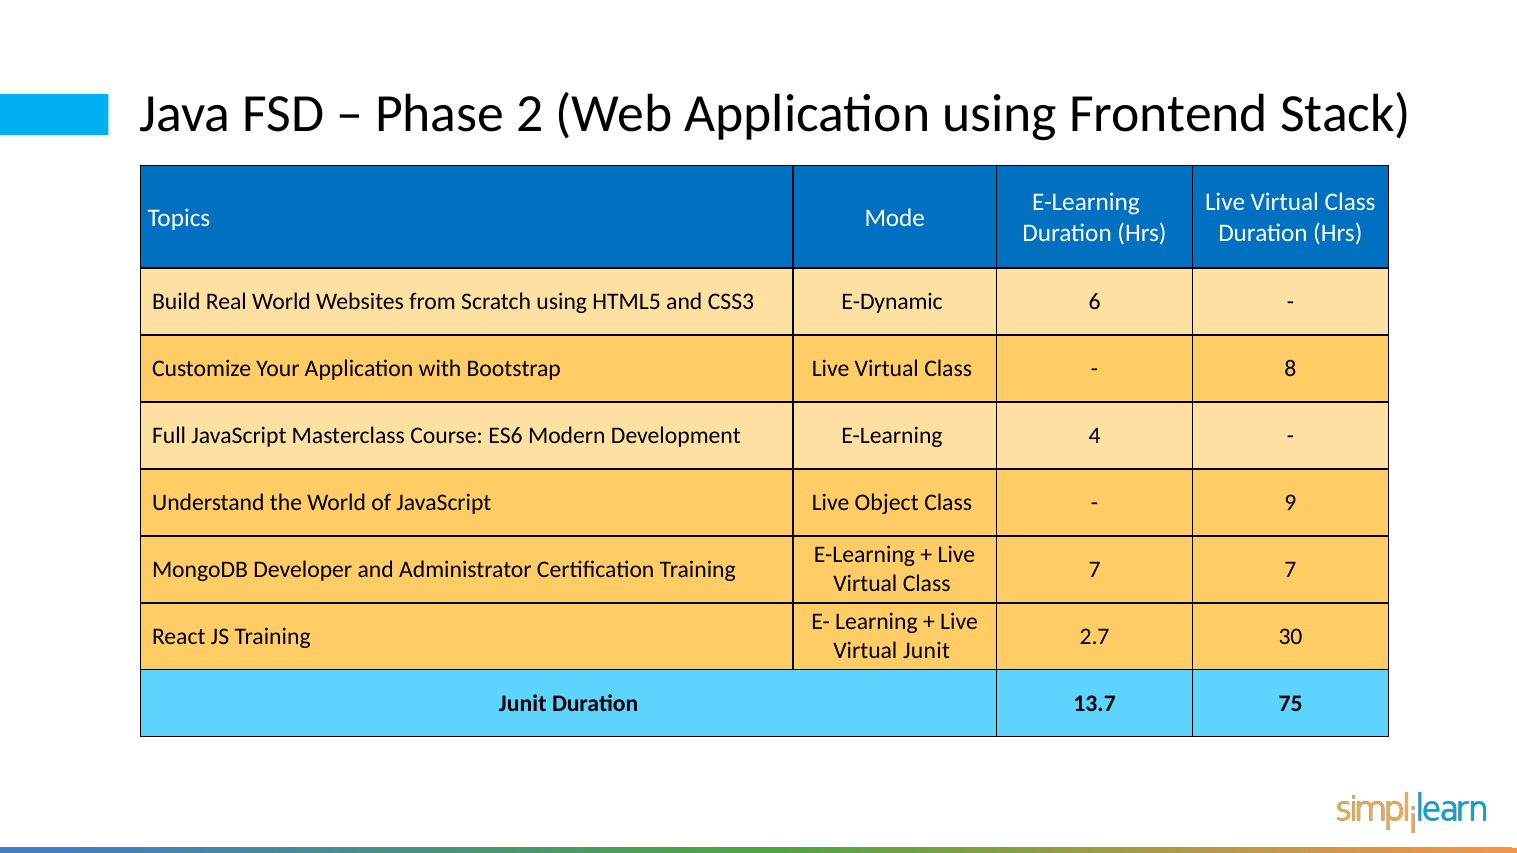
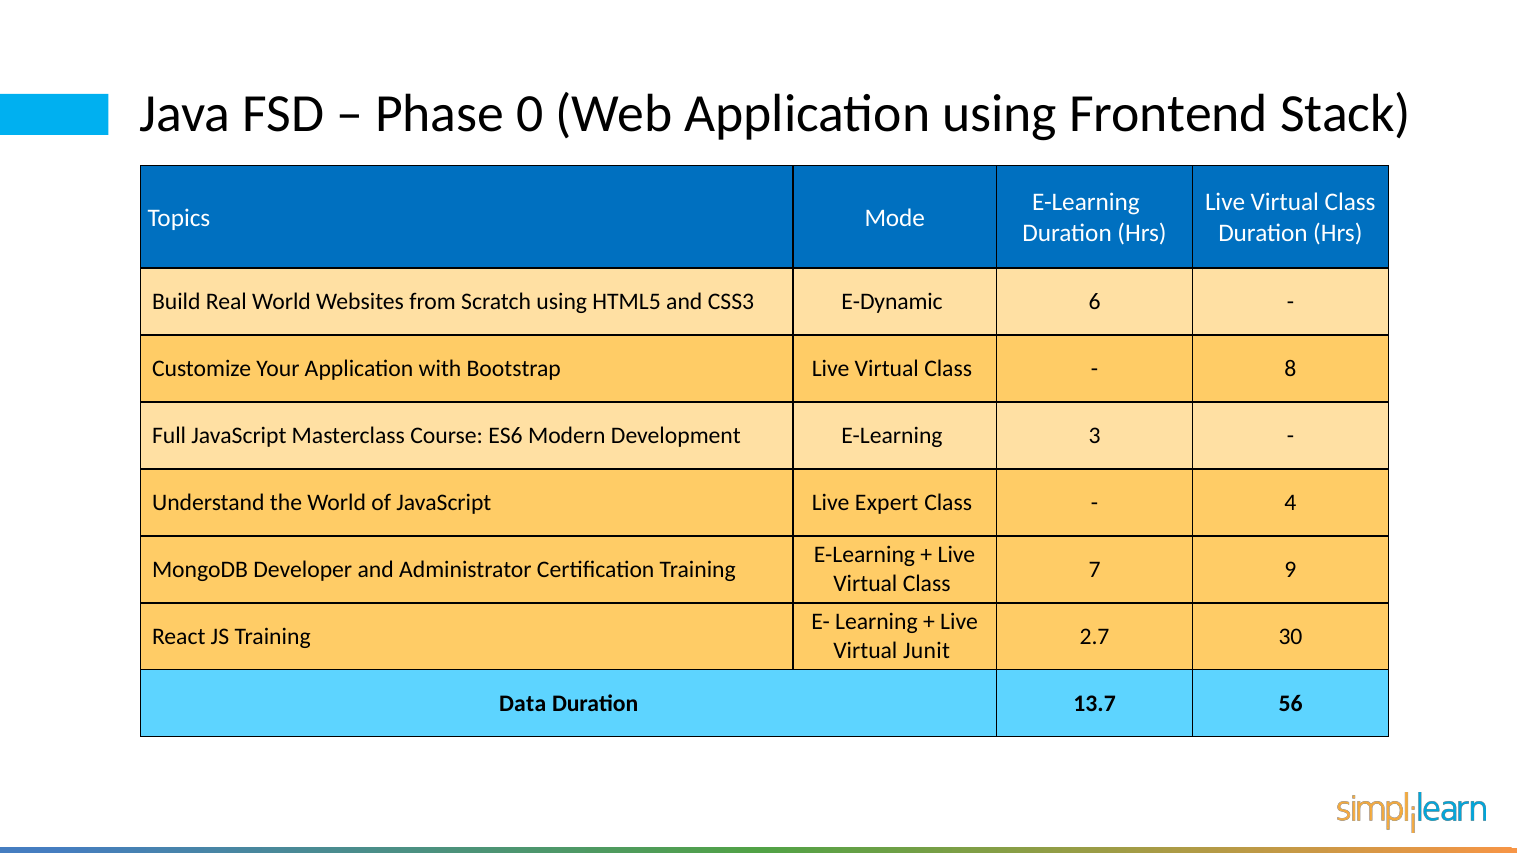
2: 2 -> 0
4: 4 -> 3
Object: Object -> Expert
9: 9 -> 4
7 7: 7 -> 9
Junit at (523, 704): Junit -> Data
75: 75 -> 56
